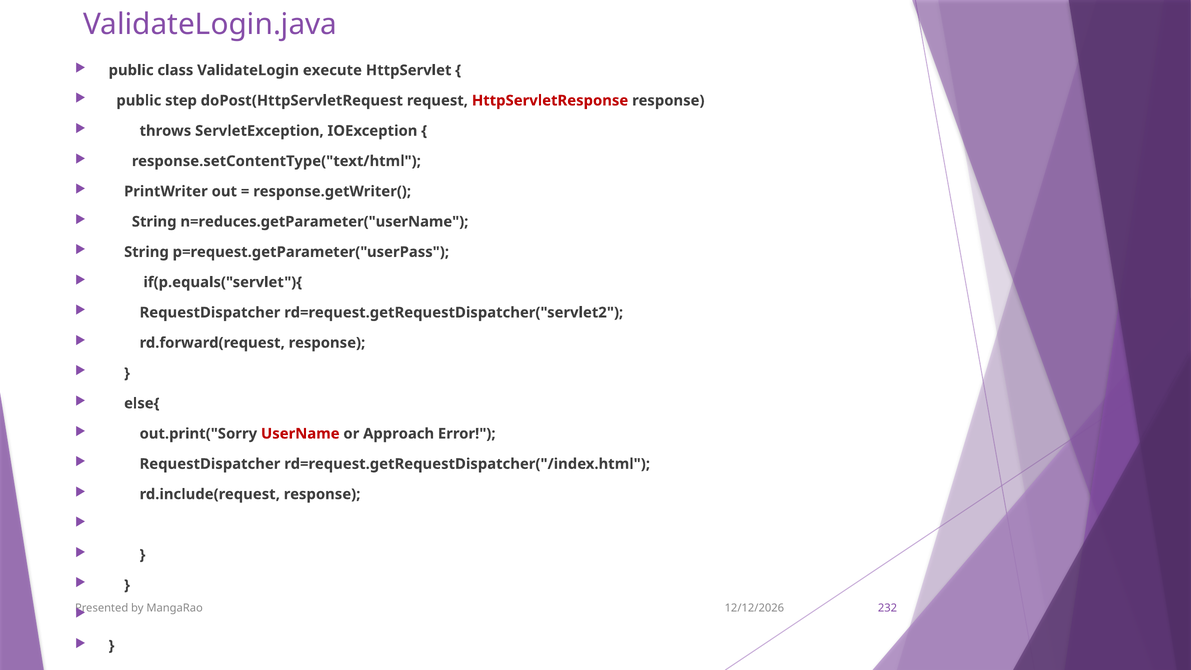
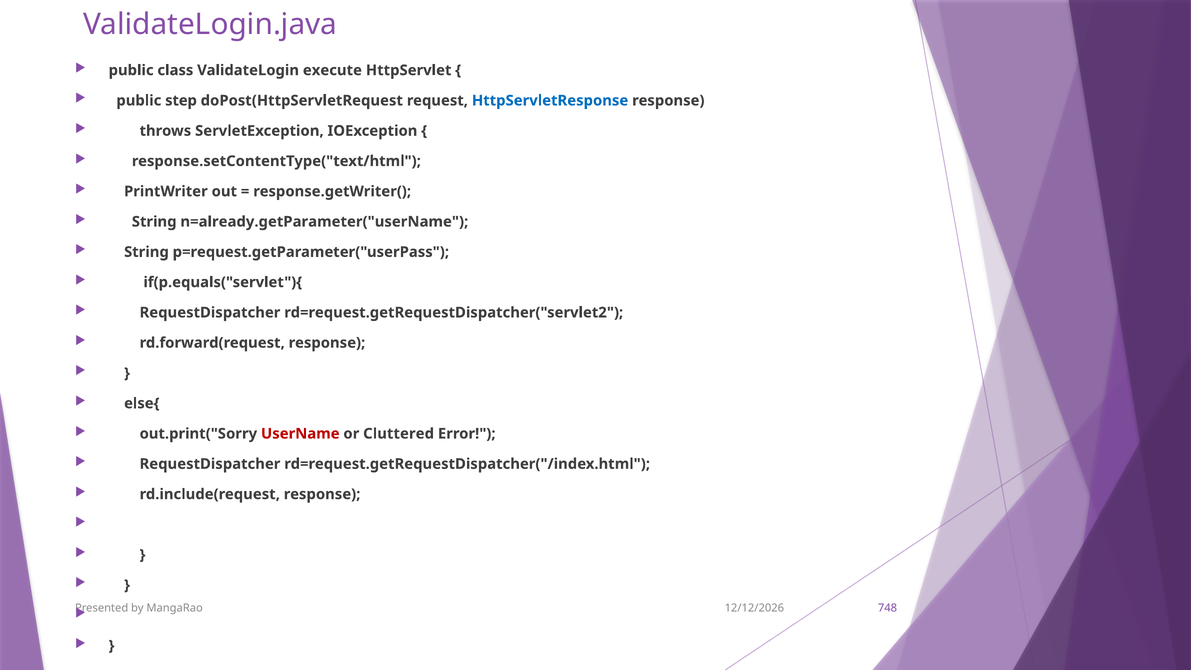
HttpServletResponse colour: red -> blue
n=reduces.getParameter("userName: n=reduces.getParameter("userName -> n=already.getParameter("userName
Approach: Approach -> Cluttered
232: 232 -> 748
